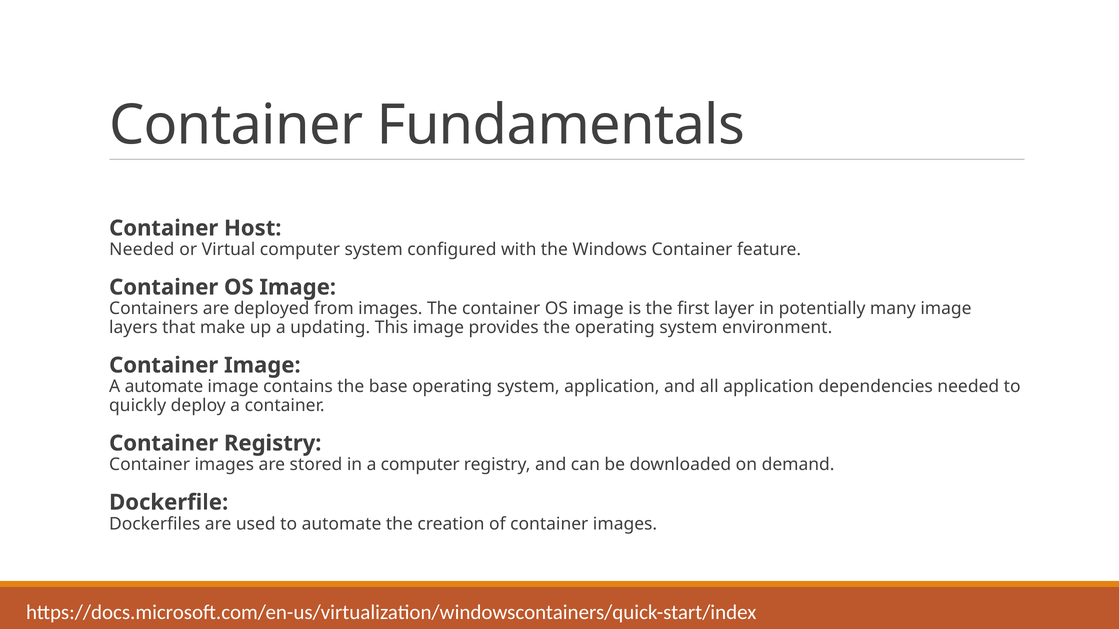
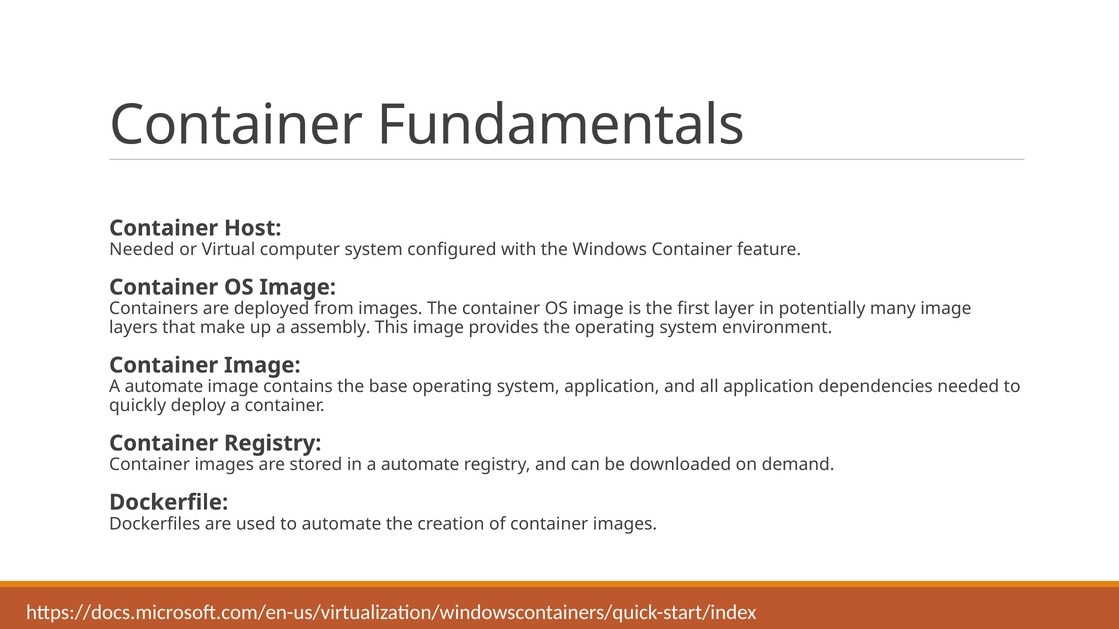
updating: updating -> assembly
in a computer: computer -> automate
